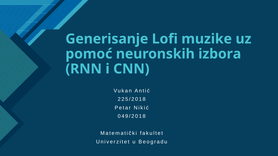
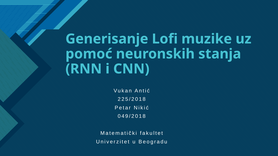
izbora: izbora -> stanja
